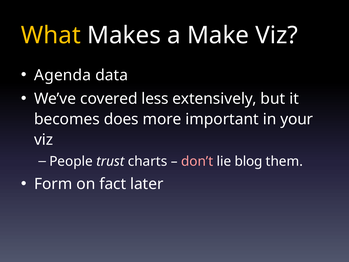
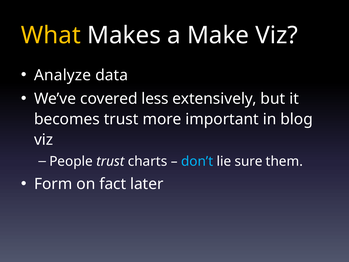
Agenda: Agenda -> Analyze
becomes does: does -> trust
your: your -> blog
don’t colour: pink -> light blue
blog: blog -> sure
